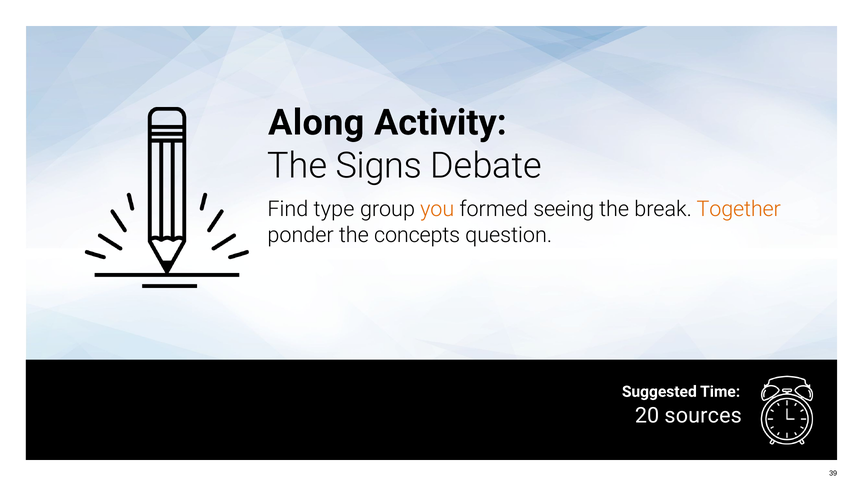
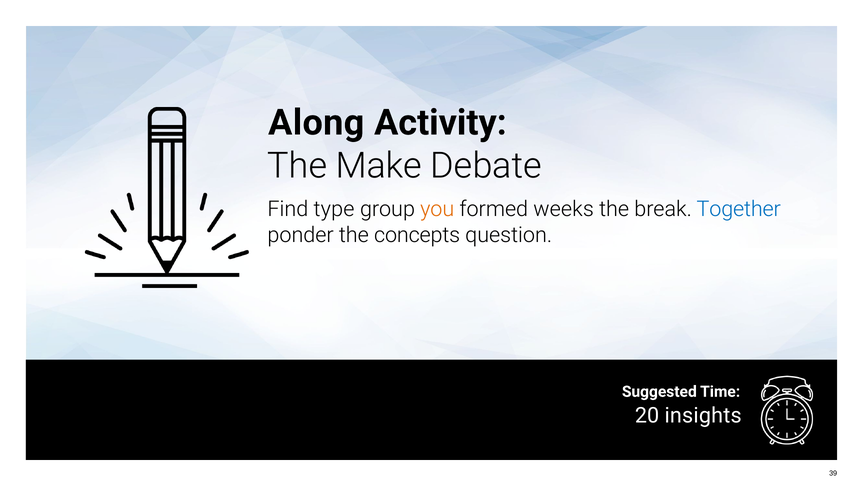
Signs: Signs -> Make
seeing: seeing -> weeks
Together colour: orange -> blue
sources: sources -> insights
